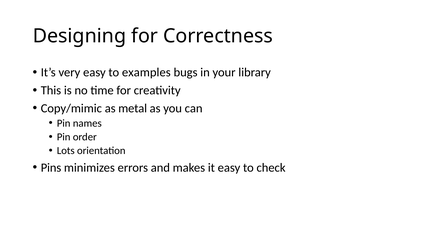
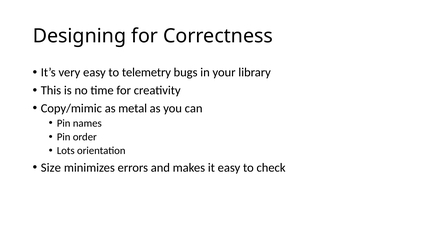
examples: examples -> telemetry
Pins: Pins -> Size
